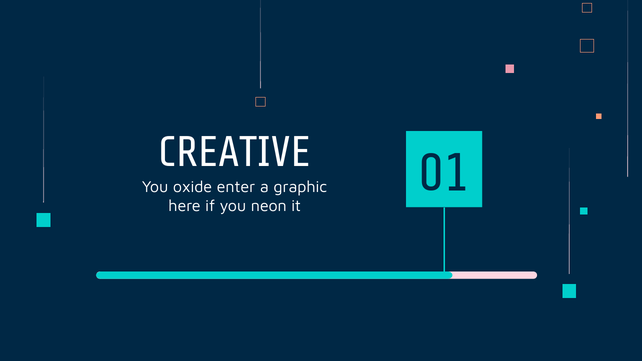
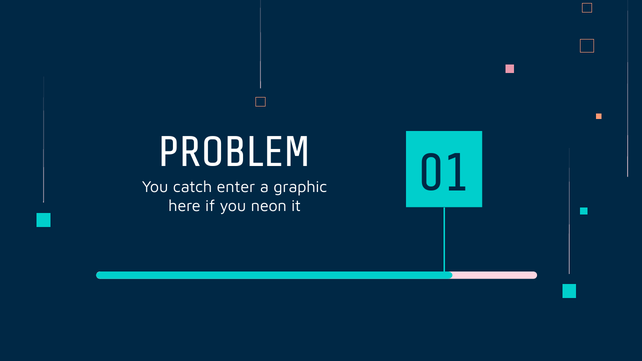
CREATIVE: CREATIVE -> PROBLEM
oxide: oxide -> catch
